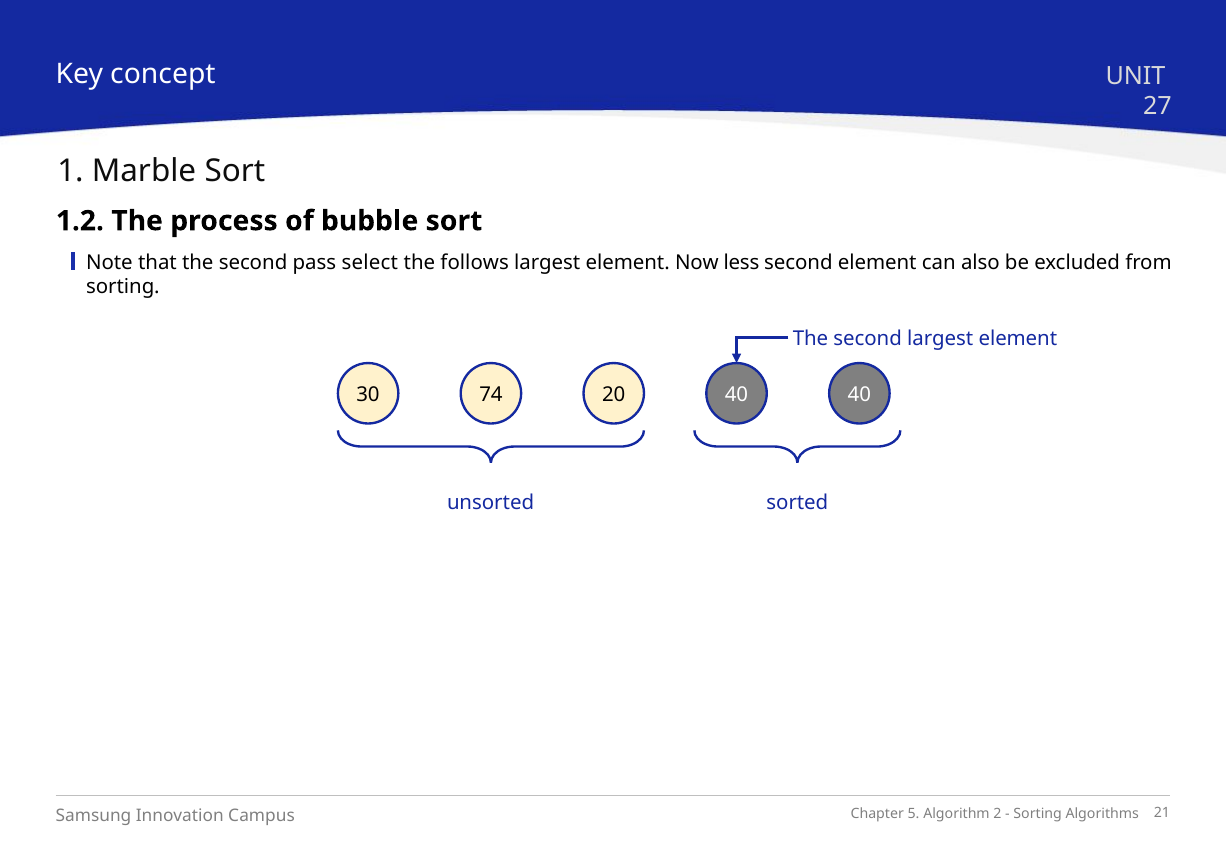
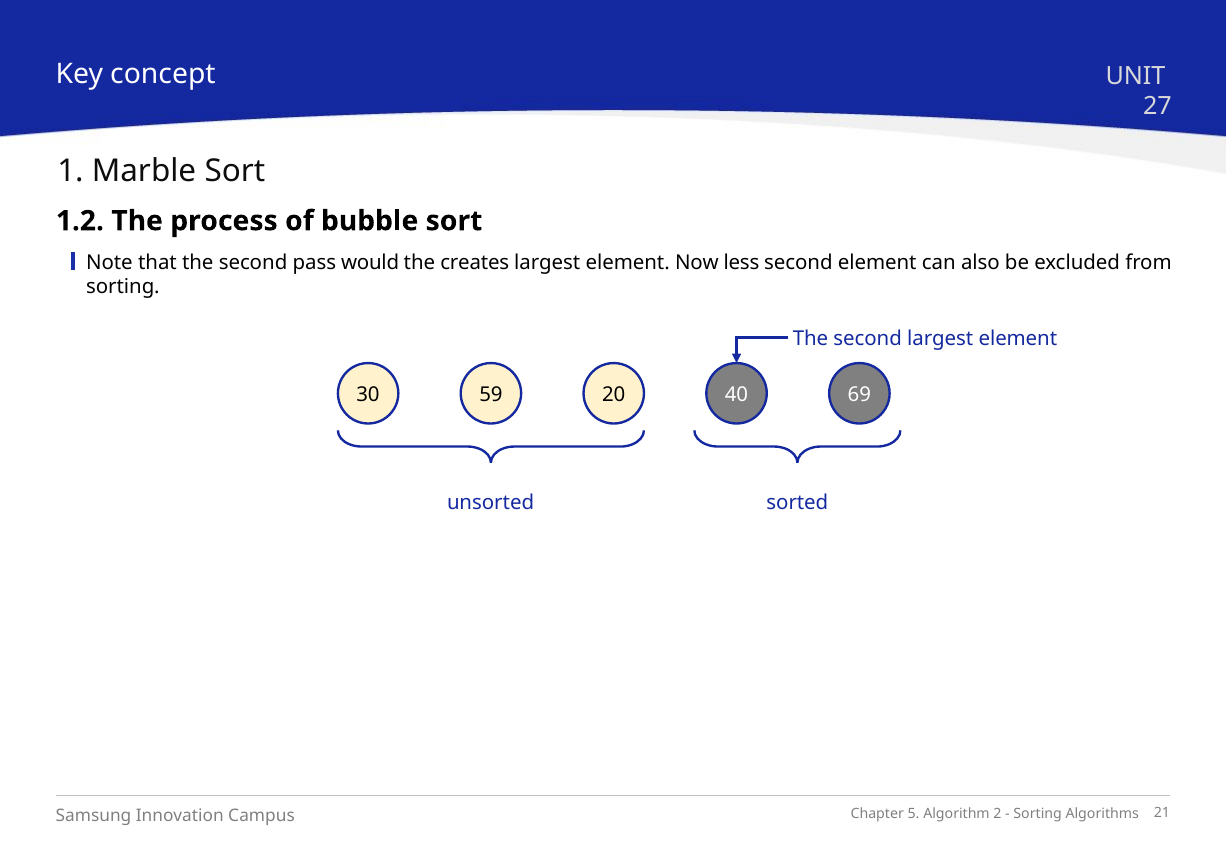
select: select -> would
follows: follows -> creates
74: 74 -> 59
40 40: 40 -> 69
